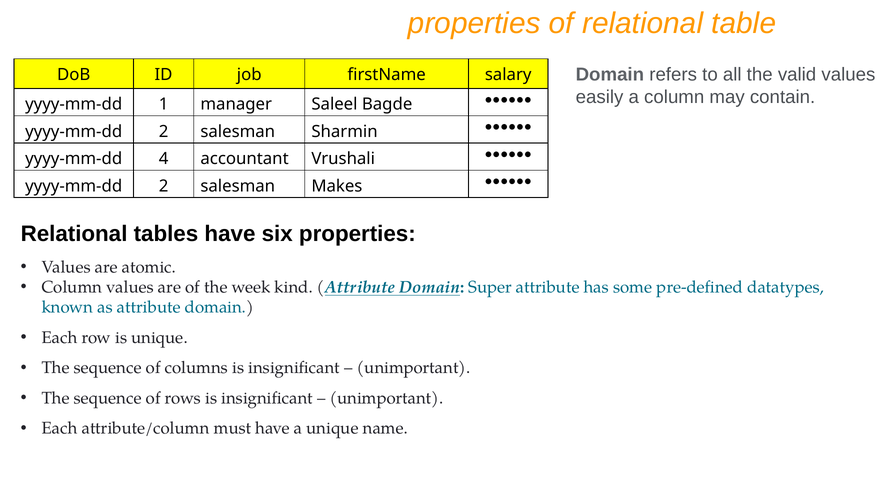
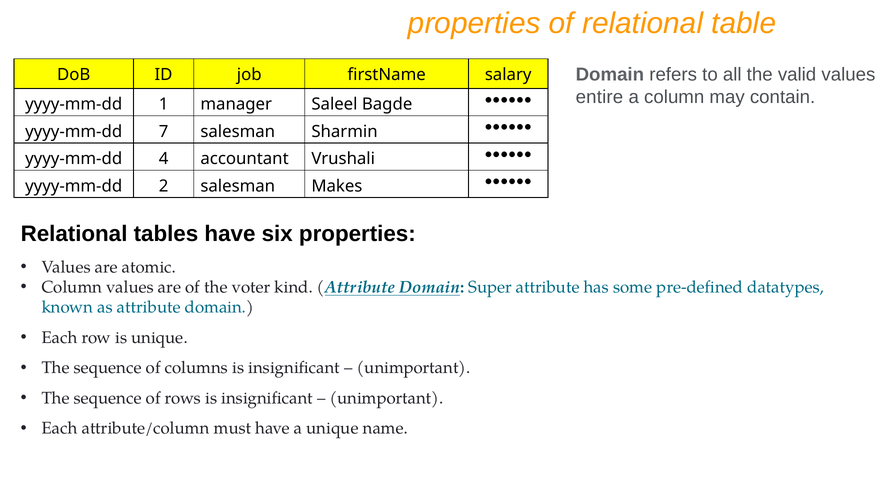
easily: easily -> entire
2 at (164, 131): 2 -> 7
week: week -> voter
